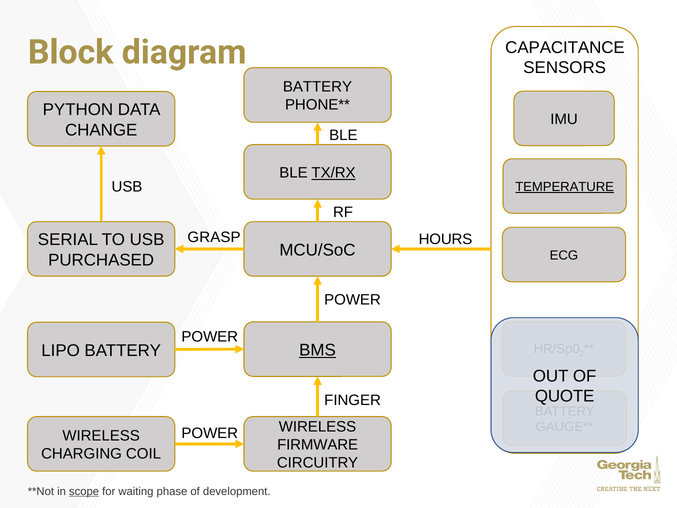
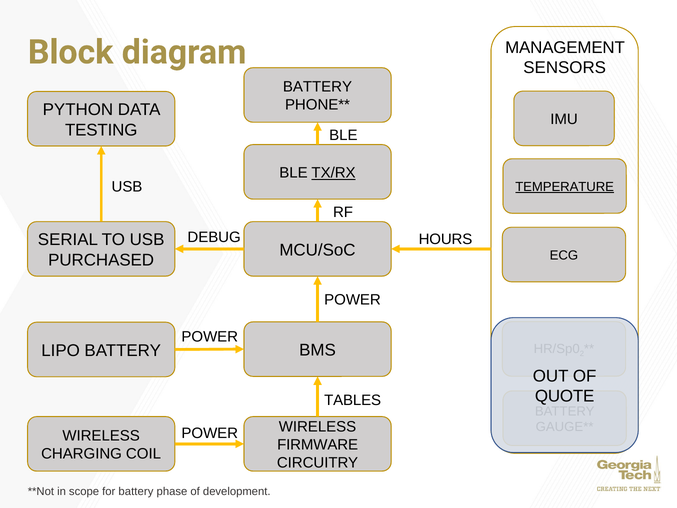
CAPACITANCE: CAPACITANCE -> MANAGEMENT
CHANGE: CHANGE -> TESTING
GRASP: GRASP -> DEBUG
BMS underline: present -> none
FINGER: FINGER -> TABLES
scope underline: present -> none
for waiting: waiting -> battery
